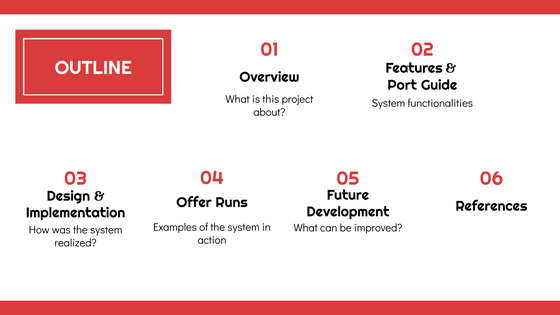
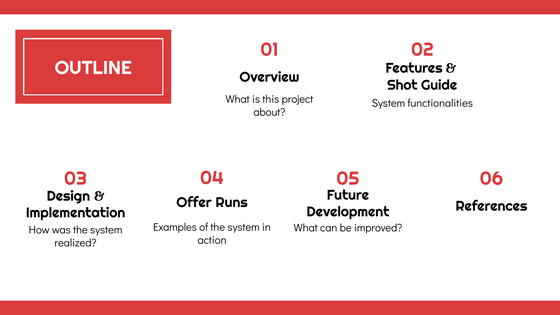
Port: Port -> Shot
